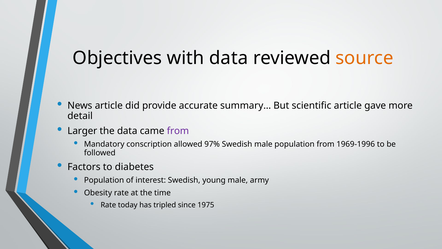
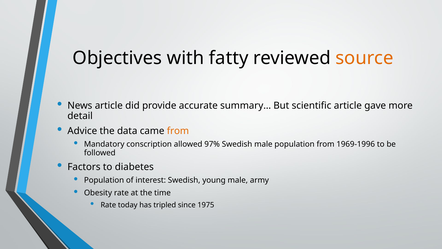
with data: data -> fatty
Larger: Larger -> Advice
from at (178, 131) colour: purple -> orange
